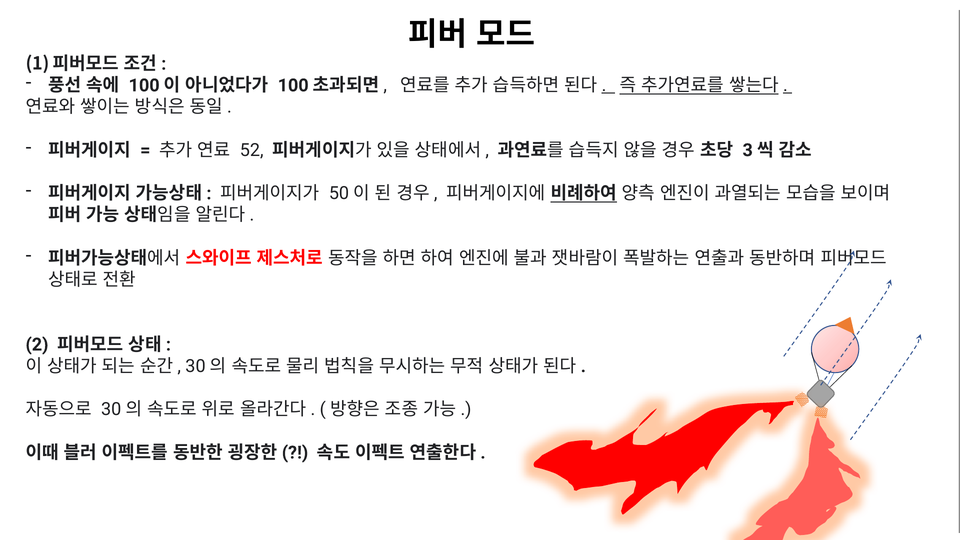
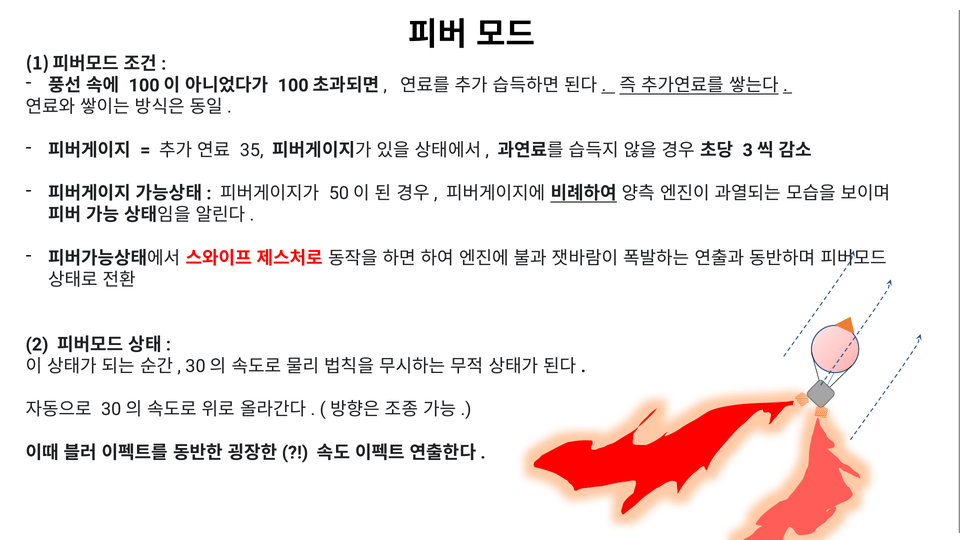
52: 52 -> 35
